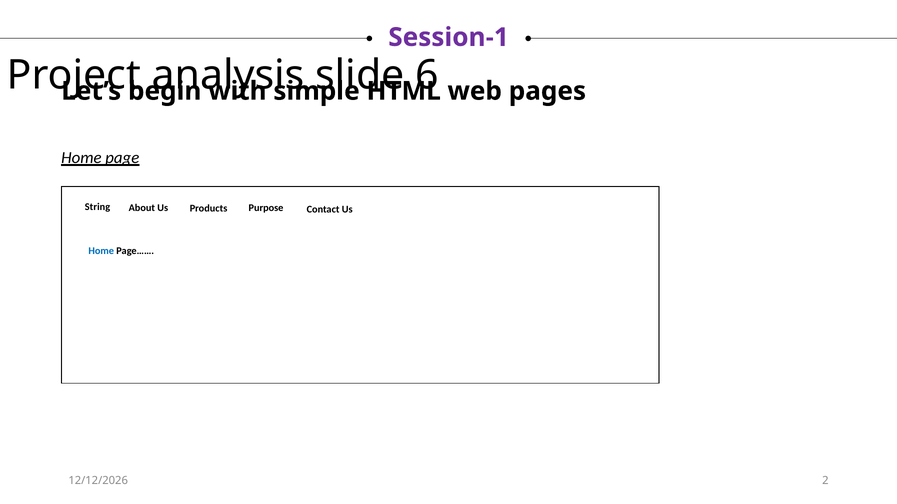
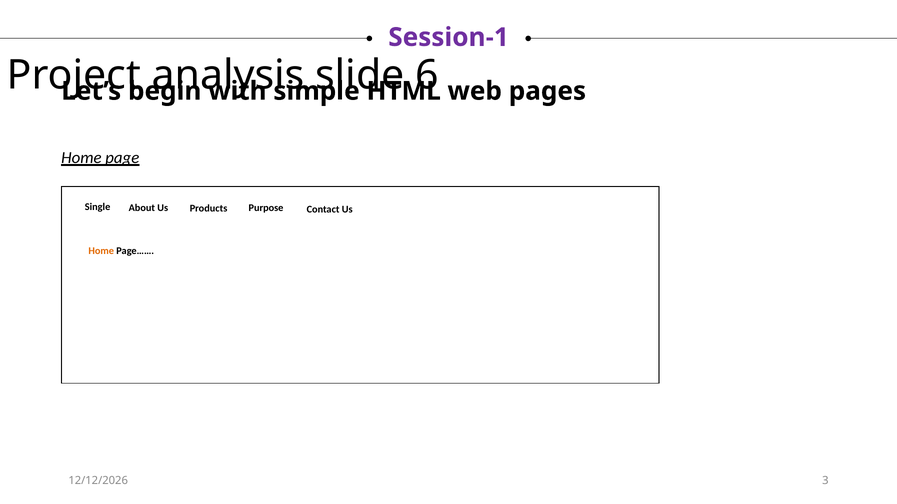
String: String -> Single
Home at (101, 251) colour: blue -> orange
2: 2 -> 3
